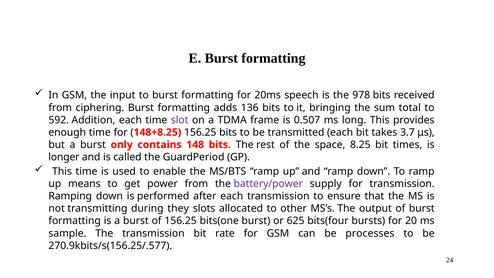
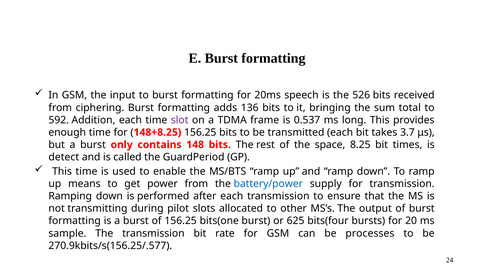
978: 978 -> 526
0.507: 0.507 -> 0.537
longer: longer -> detect
battery/power colour: purple -> blue
they: they -> pilot
